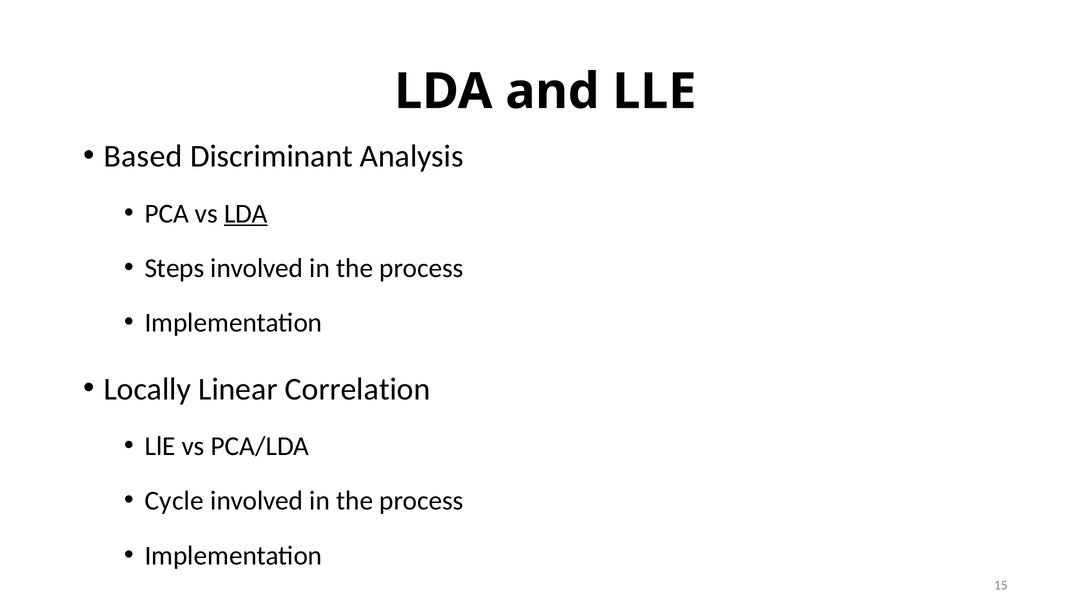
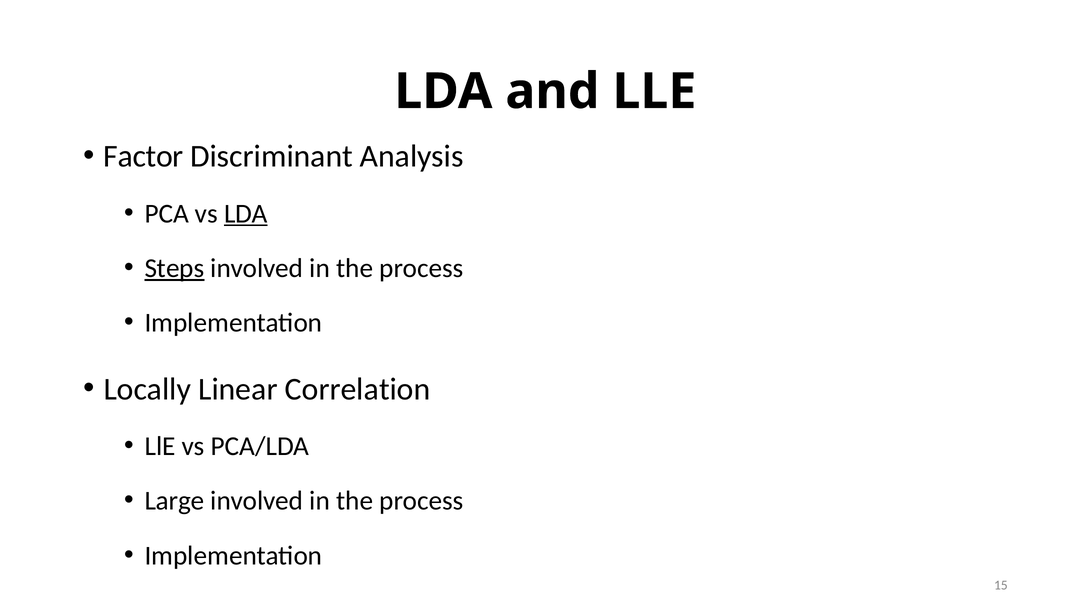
Based: Based -> Factor
Steps underline: none -> present
Cycle: Cycle -> Large
